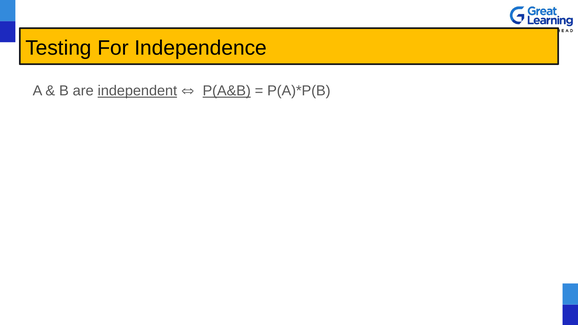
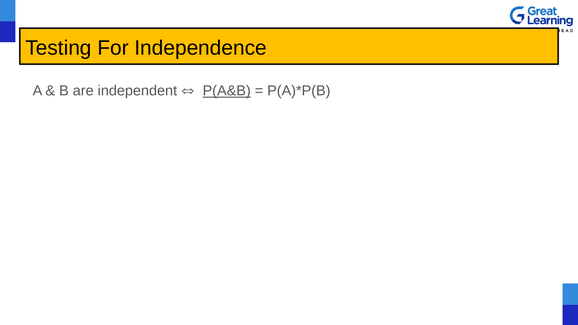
independent underline: present -> none
